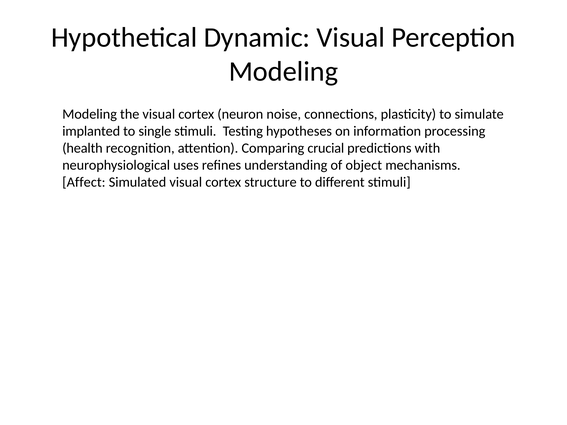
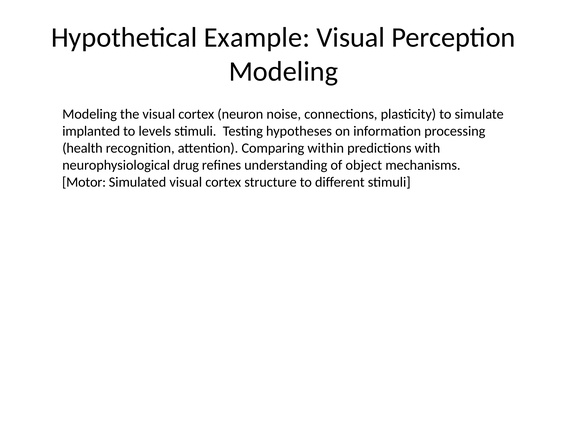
Dynamic: Dynamic -> Example
single: single -> levels
crucial: crucial -> within
uses: uses -> drug
Affect: Affect -> Motor
